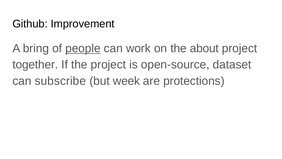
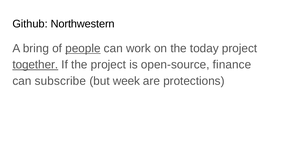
Improvement: Improvement -> Northwestern
about: about -> today
together underline: none -> present
dataset: dataset -> finance
